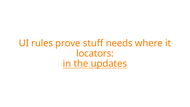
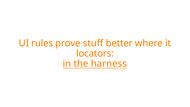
needs: needs -> better
updates: updates -> harness
